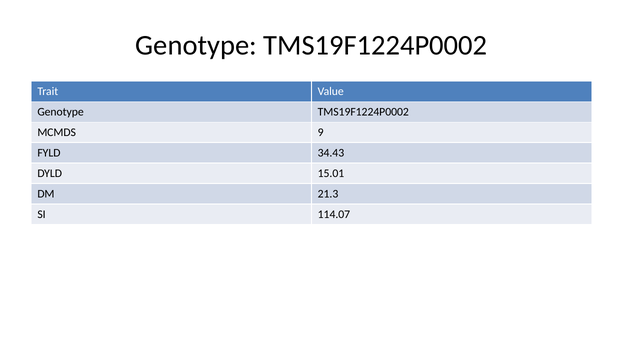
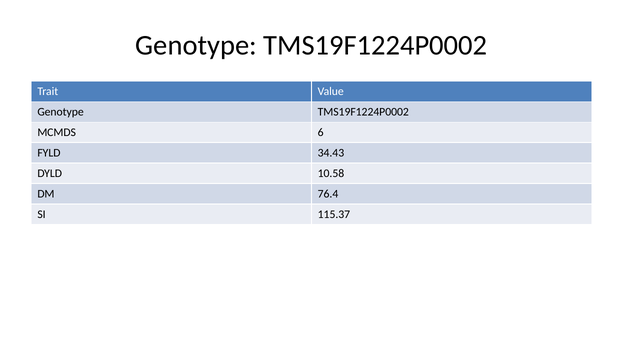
9: 9 -> 6
15.01: 15.01 -> 10.58
21.3: 21.3 -> 76.4
114.07: 114.07 -> 115.37
